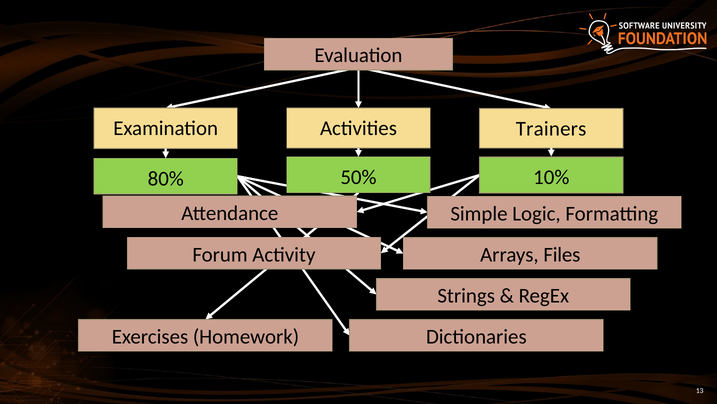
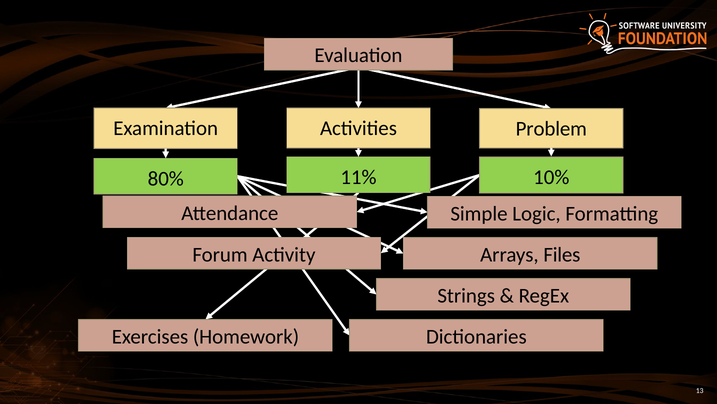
Trainers: Trainers -> Problem
50%: 50% -> 11%
